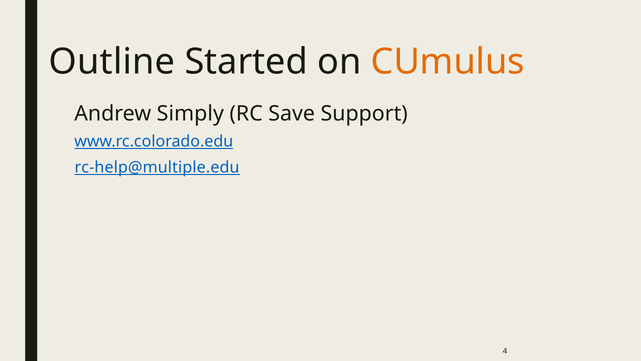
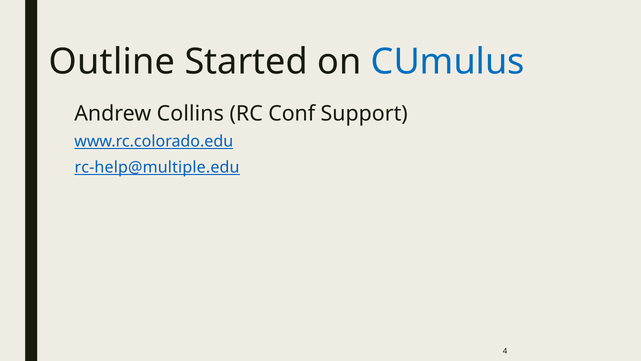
CUmulus colour: orange -> blue
Simply: Simply -> Collins
Save: Save -> Conf
